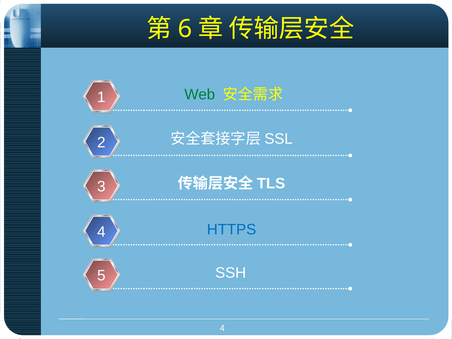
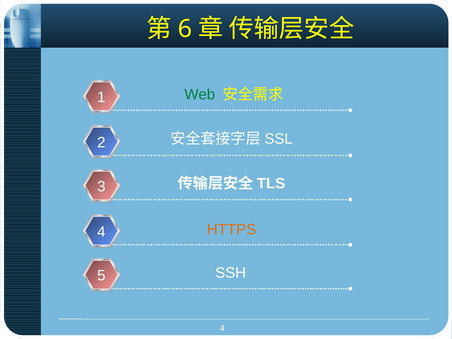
HTTPS colour: blue -> orange
